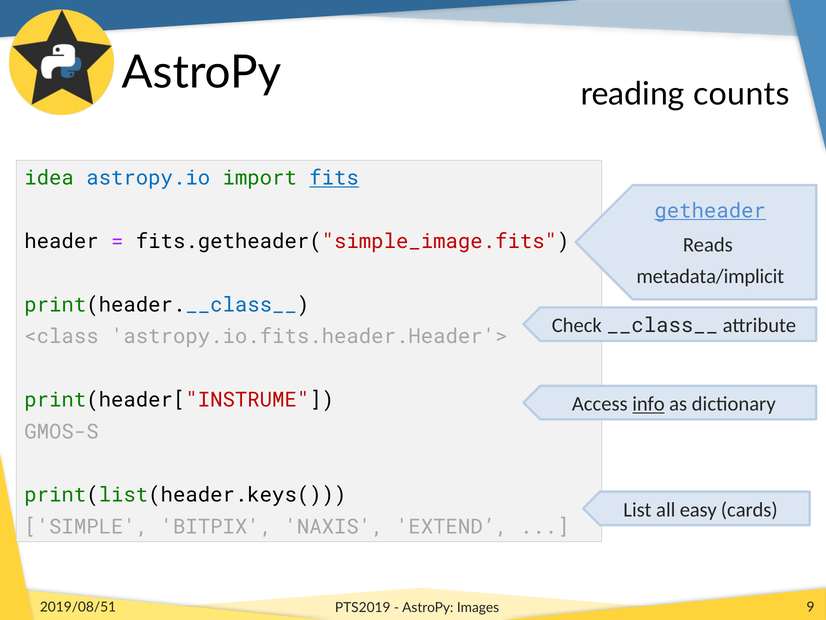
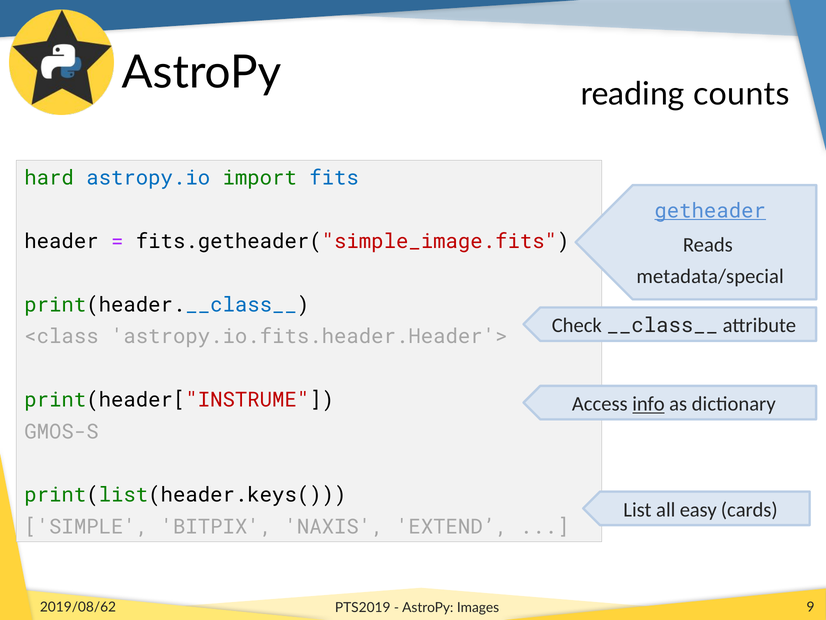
idea: idea -> hard
fits underline: present -> none
metadata/implicit: metadata/implicit -> metadata/special
2019/08/51: 2019/08/51 -> 2019/08/62
